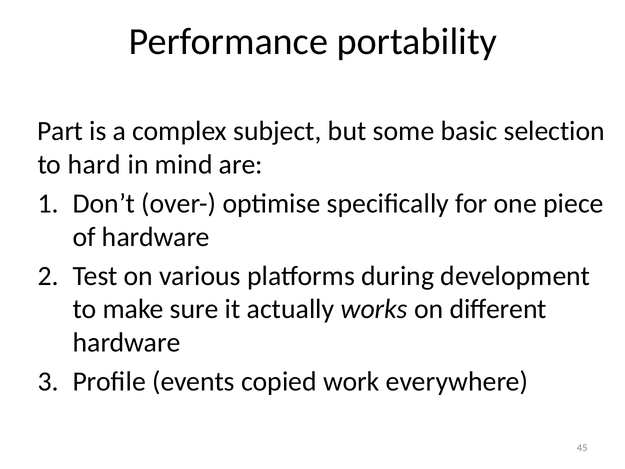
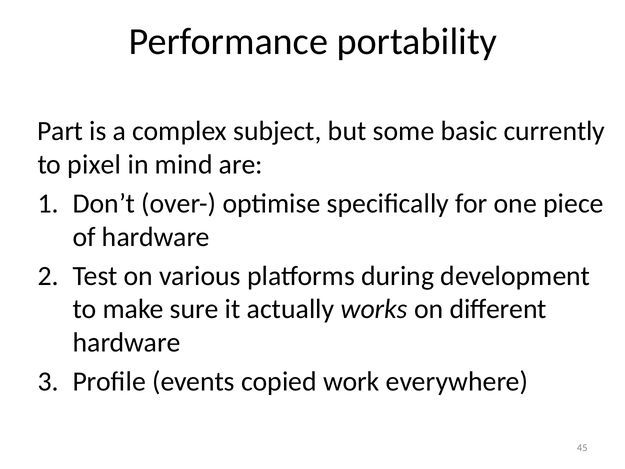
selection: selection -> currently
hard: hard -> pixel
